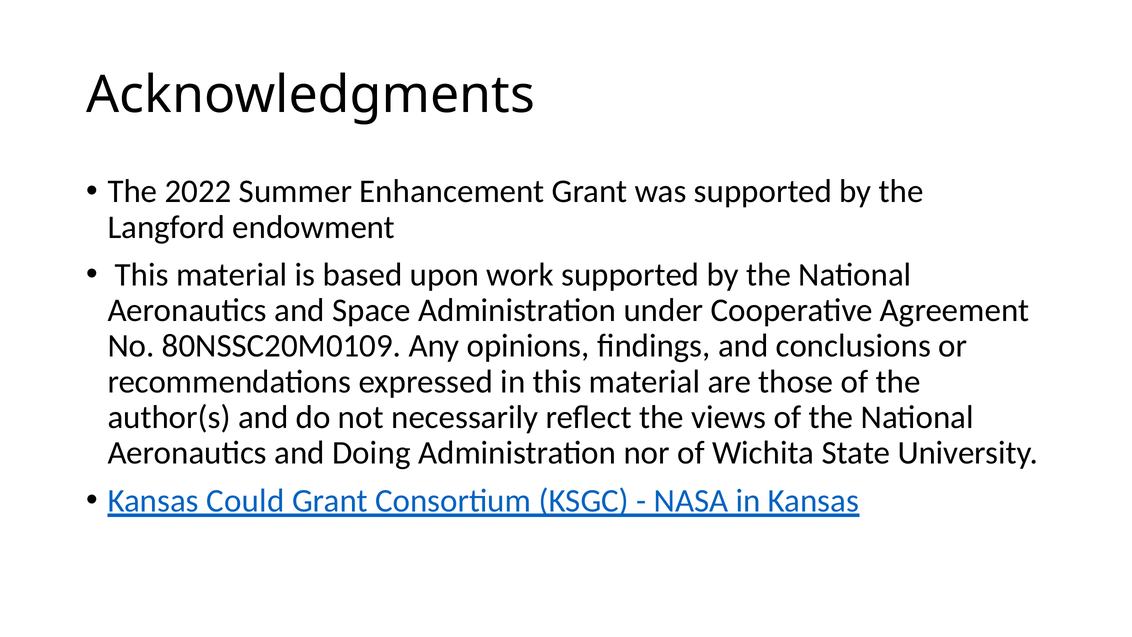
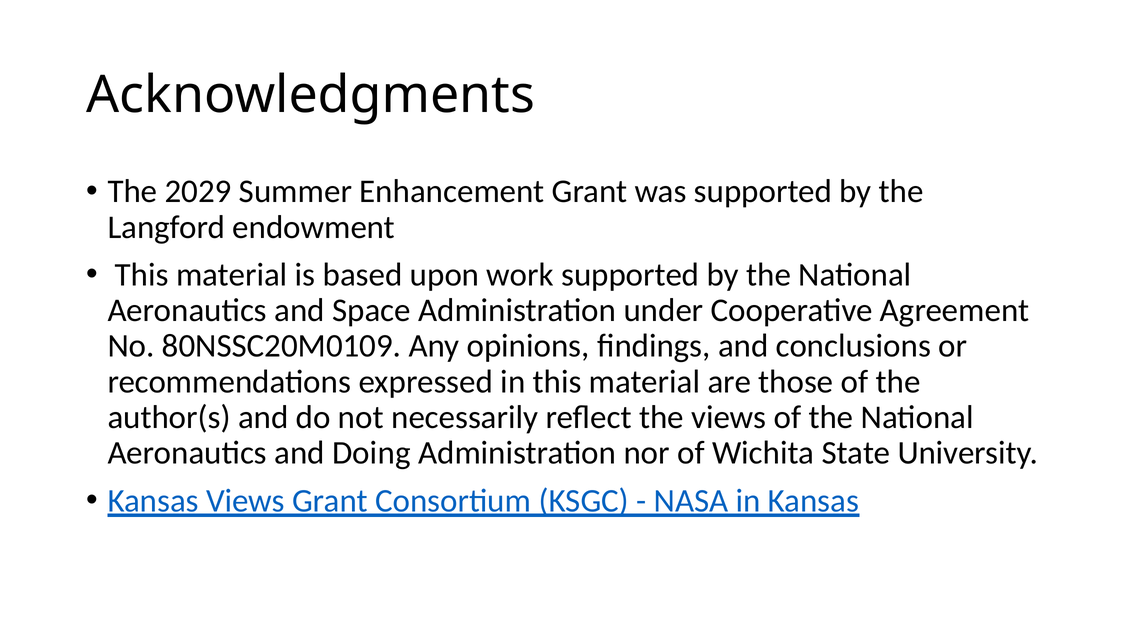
2022: 2022 -> 2029
Kansas Could: Could -> Views
